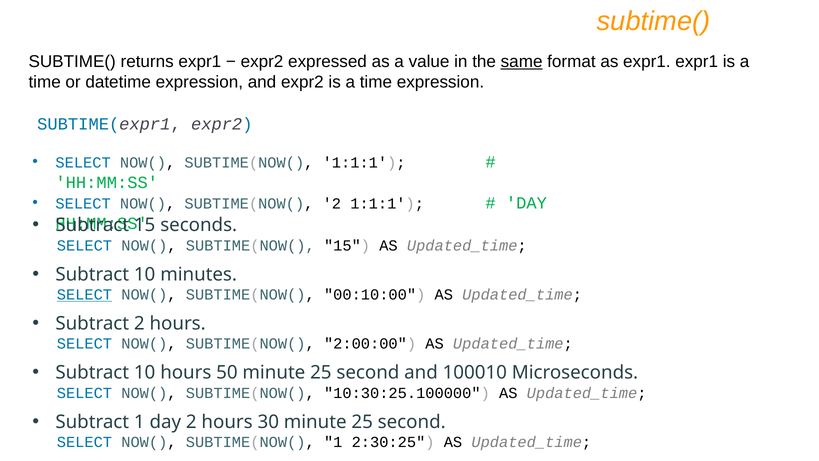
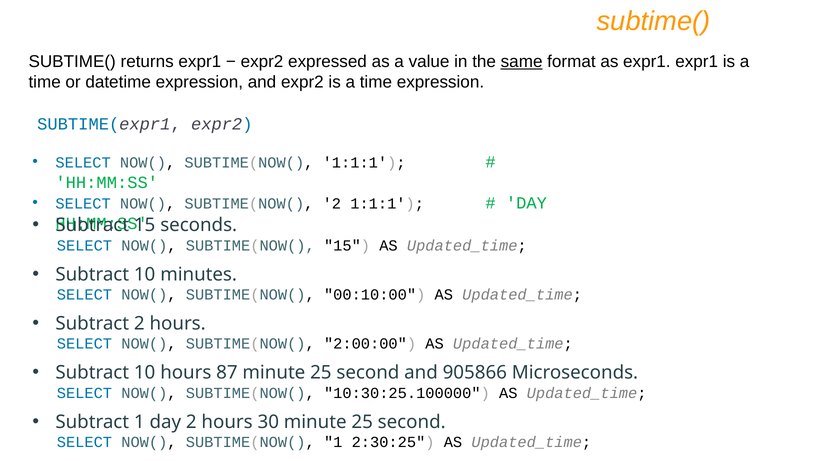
SELECT at (84, 294) underline: present -> none
50: 50 -> 87
100010: 100010 -> 905866
